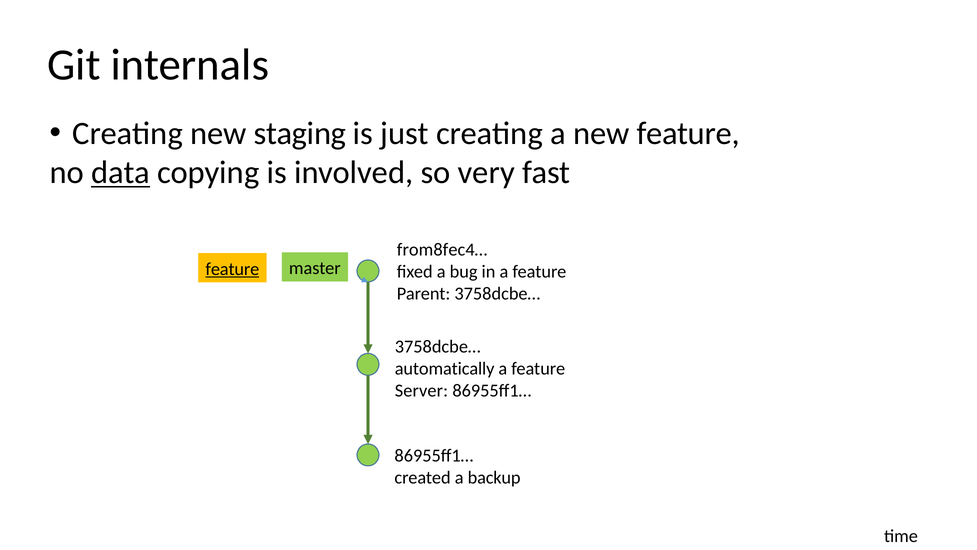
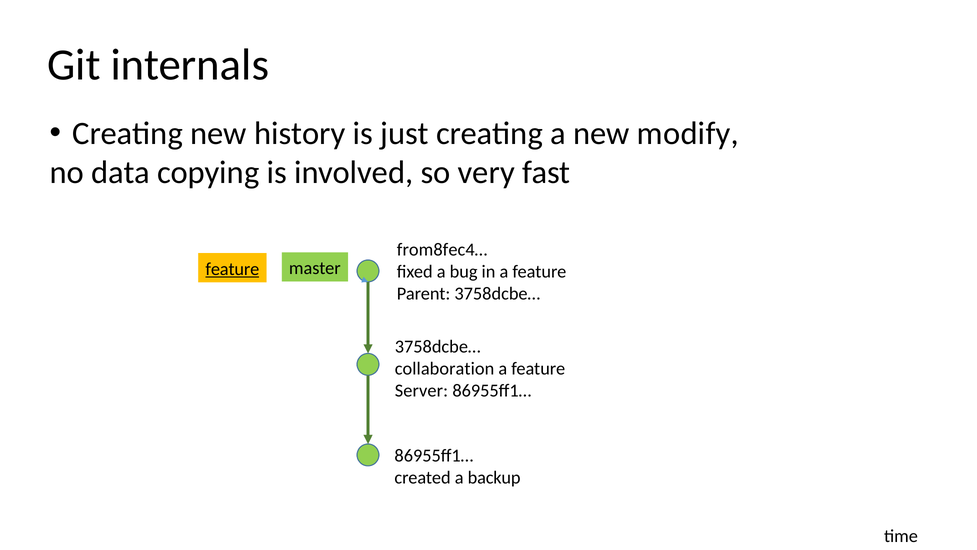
staging: staging -> history
new feature: feature -> modify
data underline: present -> none
automatically: automatically -> collaboration
